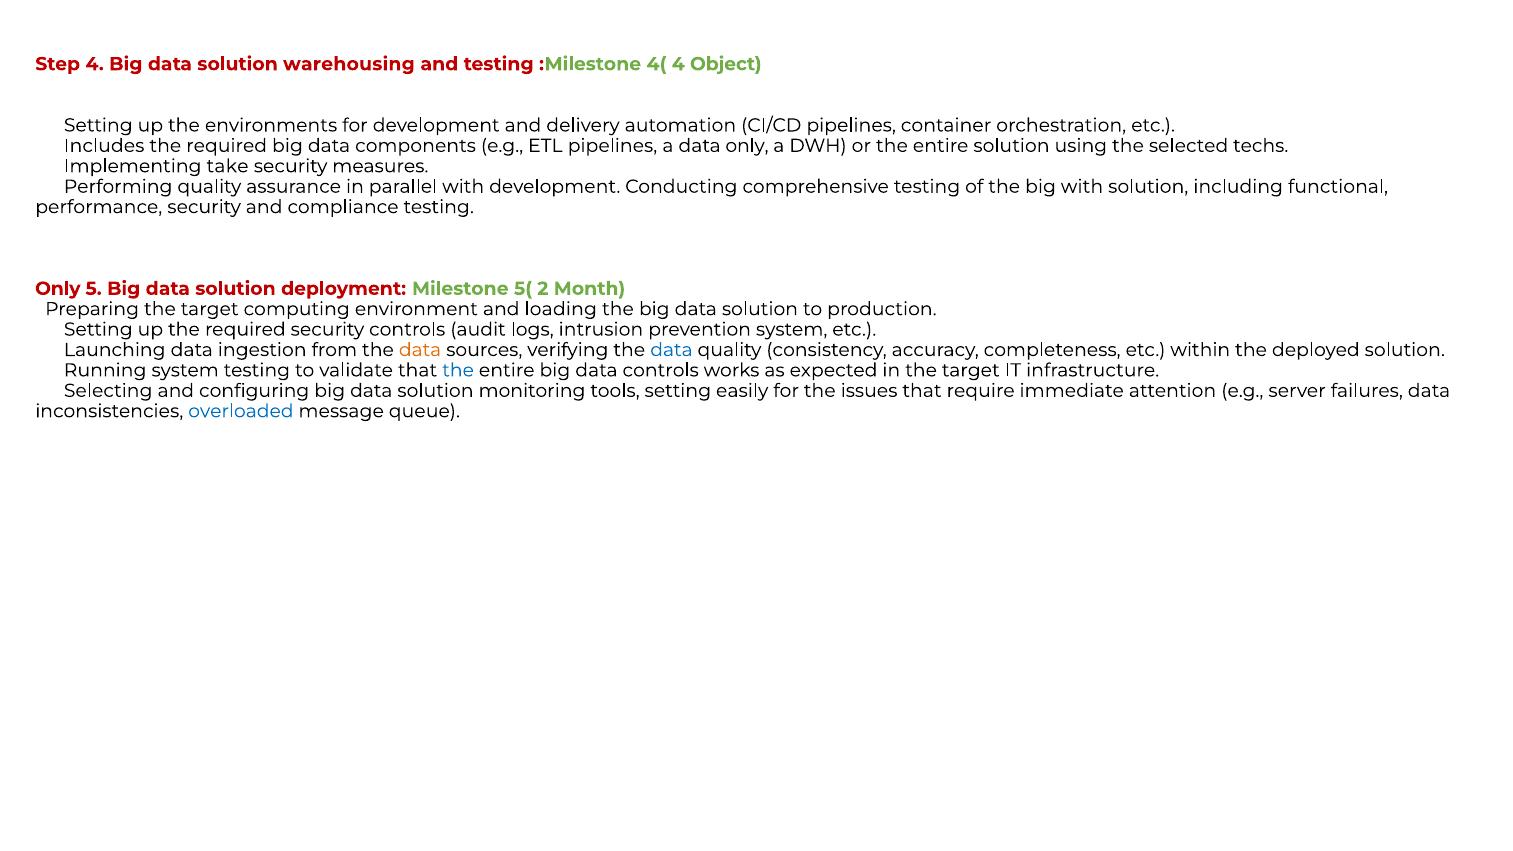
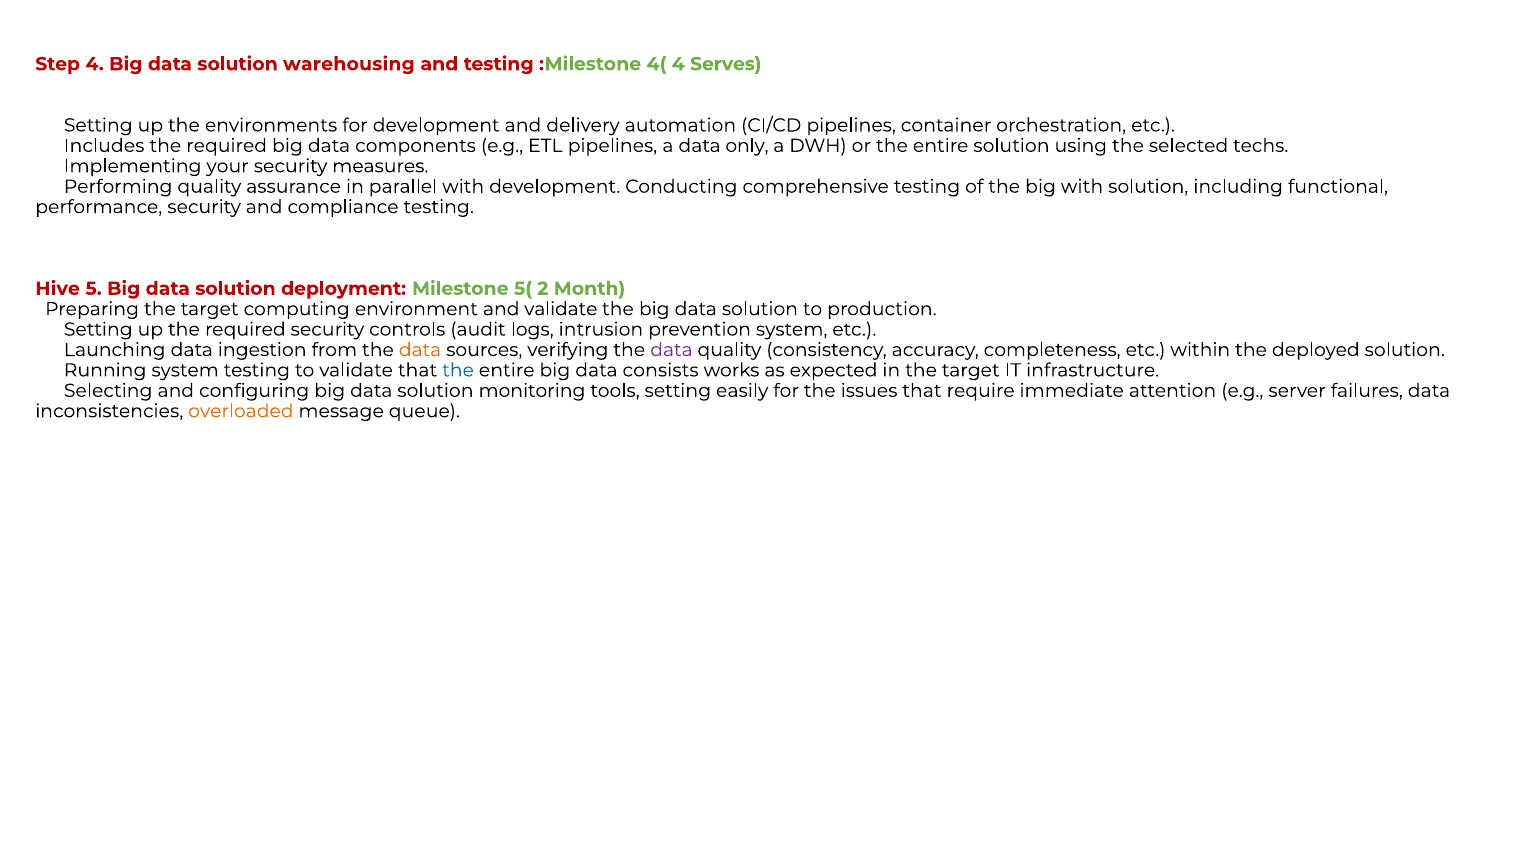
Object: Object -> Serves
take: take -> your
Only at (58, 289): Only -> Hive
and loading: loading -> validate
data at (671, 350) colour: blue -> purple
data controls: controls -> consists
overloaded colour: blue -> orange
